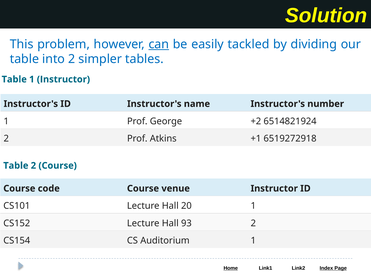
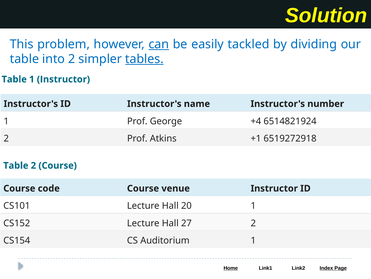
tables underline: none -> present
+2: +2 -> +4
93: 93 -> 27
